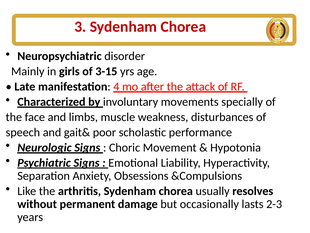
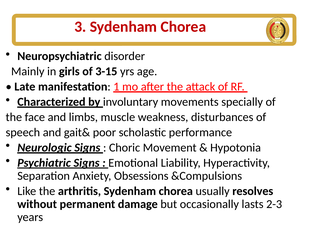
4: 4 -> 1
